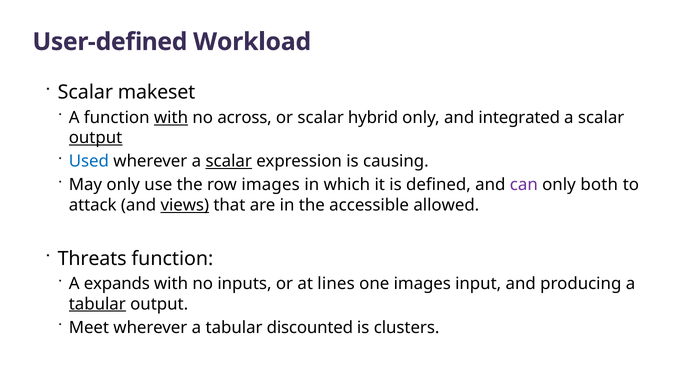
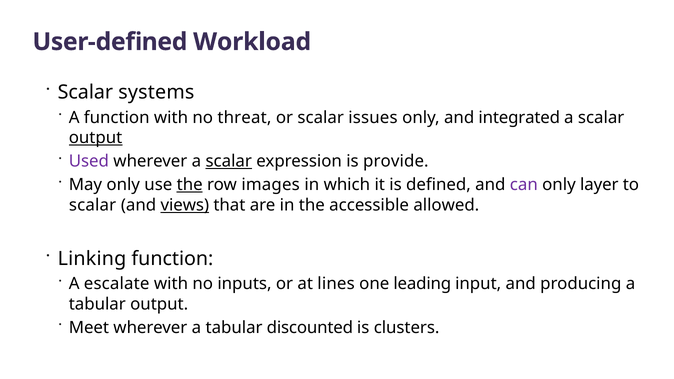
makeset: makeset -> systems
with at (171, 118) underline: present -> none
across: across -> threat
hybrid: hybrid -> issues
Used colour: blue -> purple
causing: causing -> provide
the at (190, 185) underline: none -> present
both: both -> layer
attack at (93, 205): attack -> scalar
Threats: Threats -> Linking
expands: expands -> escalate
one images: images -> leading
tabular at (97, 304) underline: present -> none
